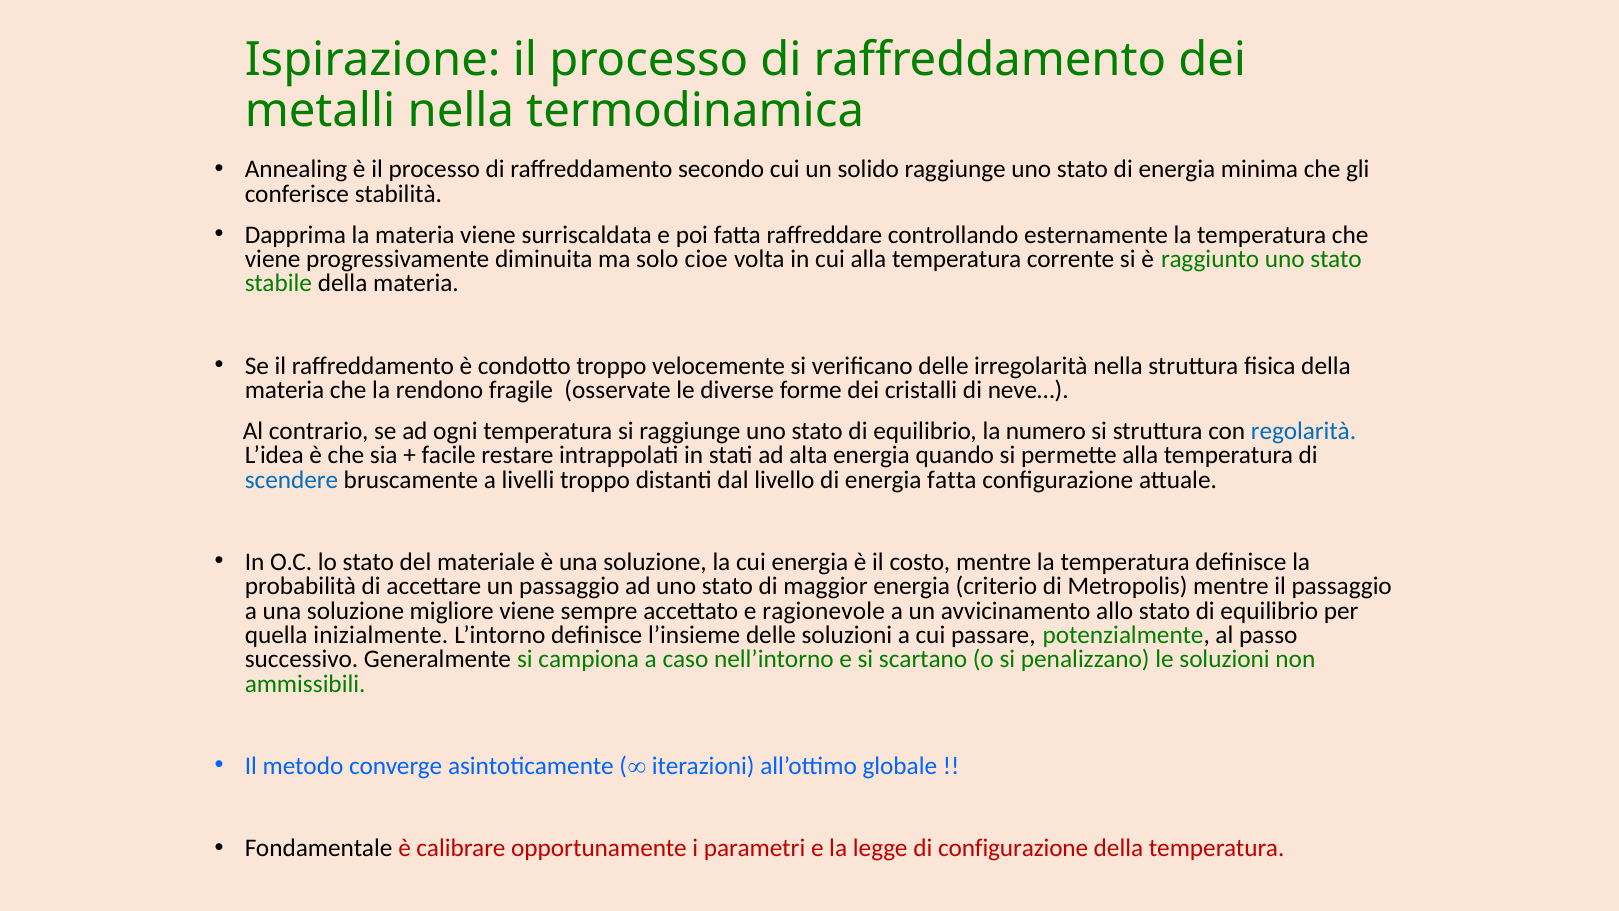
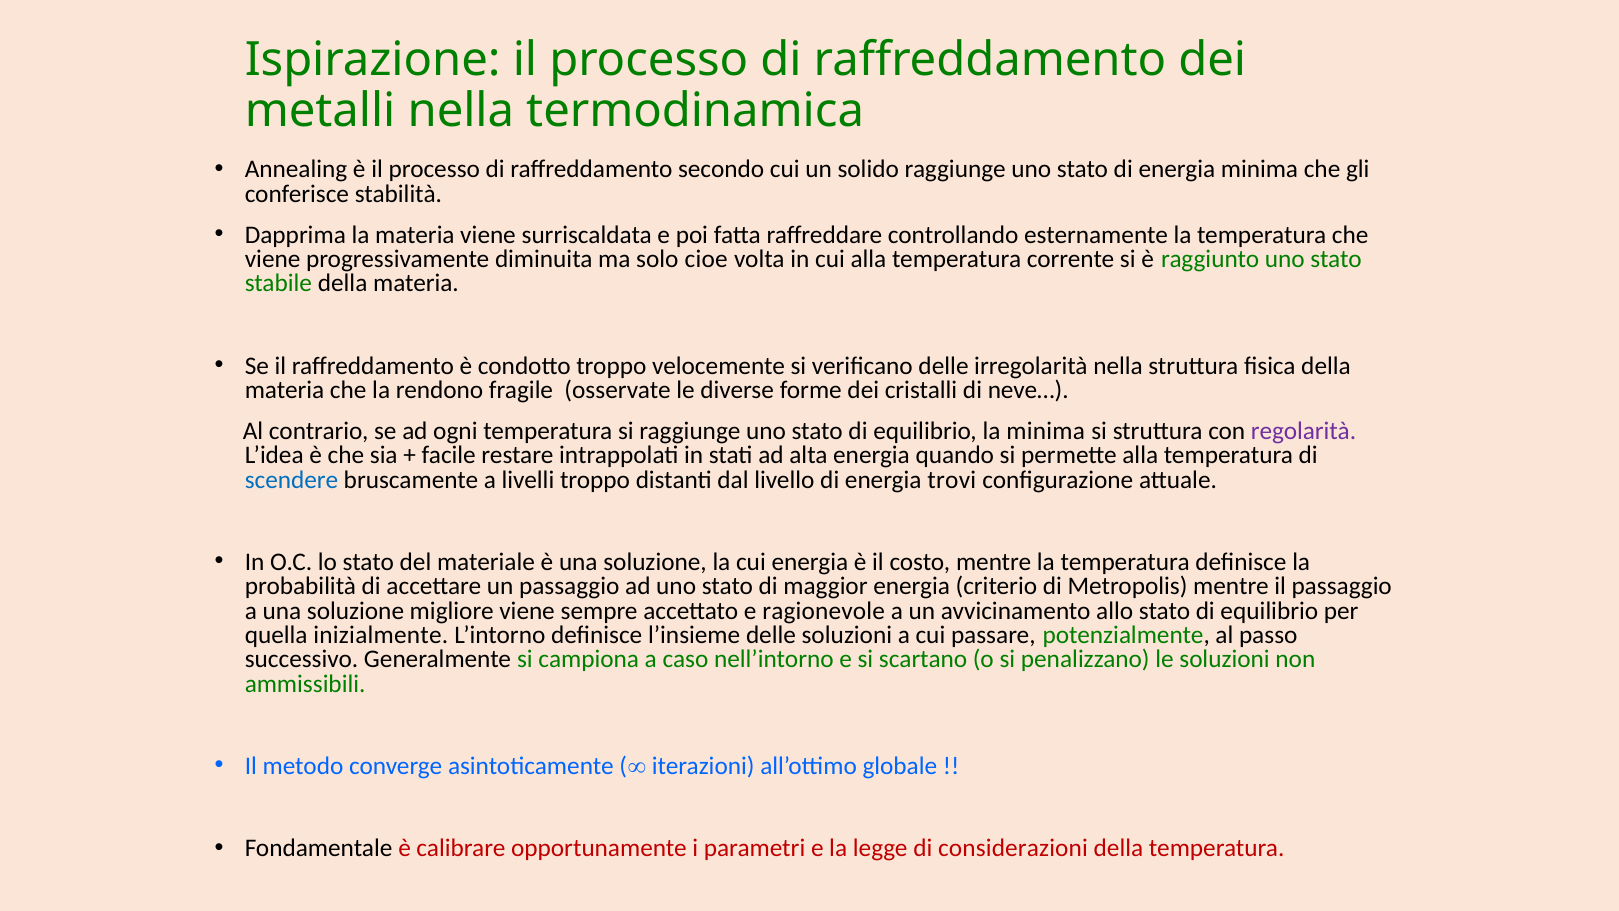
la numero: numero -> minima
regolarità colour: blue -> purple
energia fatta: fatta -> trovi
di configurazione: configurazione -> considerazioni
